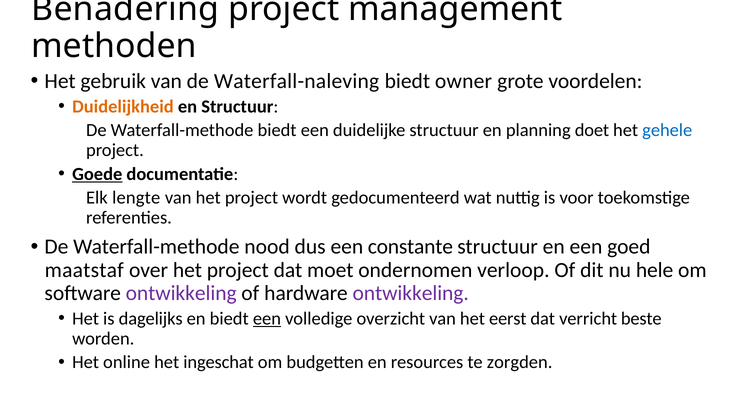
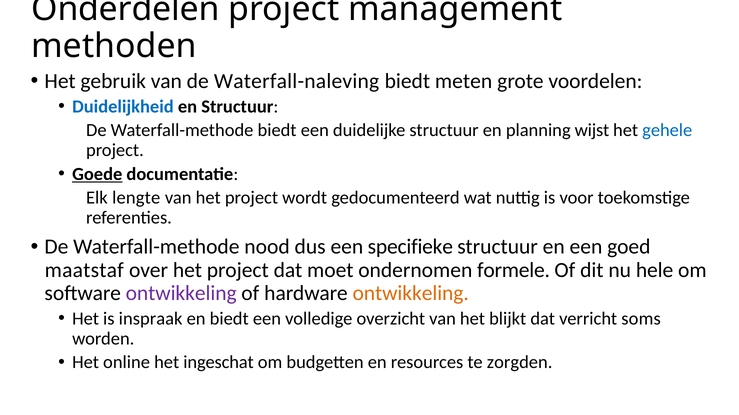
Benadering: Benadering -> Onderdelen
owner: owner -> meten
Duidelijkheid colour: orange -> blue
doet: doet -> wijst
constante: constante -> specifieke
verloop: verloop -> formele
ontwikkeling at (411, 294) colour: purple -> orange
dagelijks: dagelijks -> inspraak
een at (267, 319) underline: present -> none
eerst: eerst -> blijkt
beste: beste -> soms
